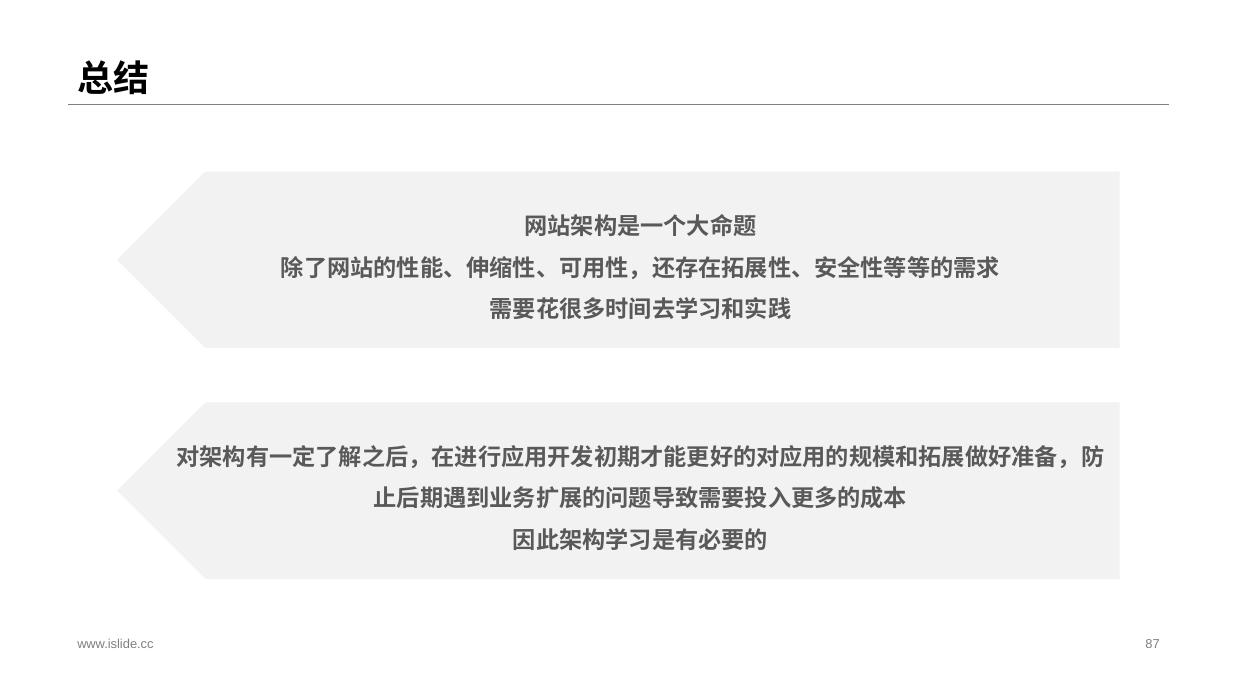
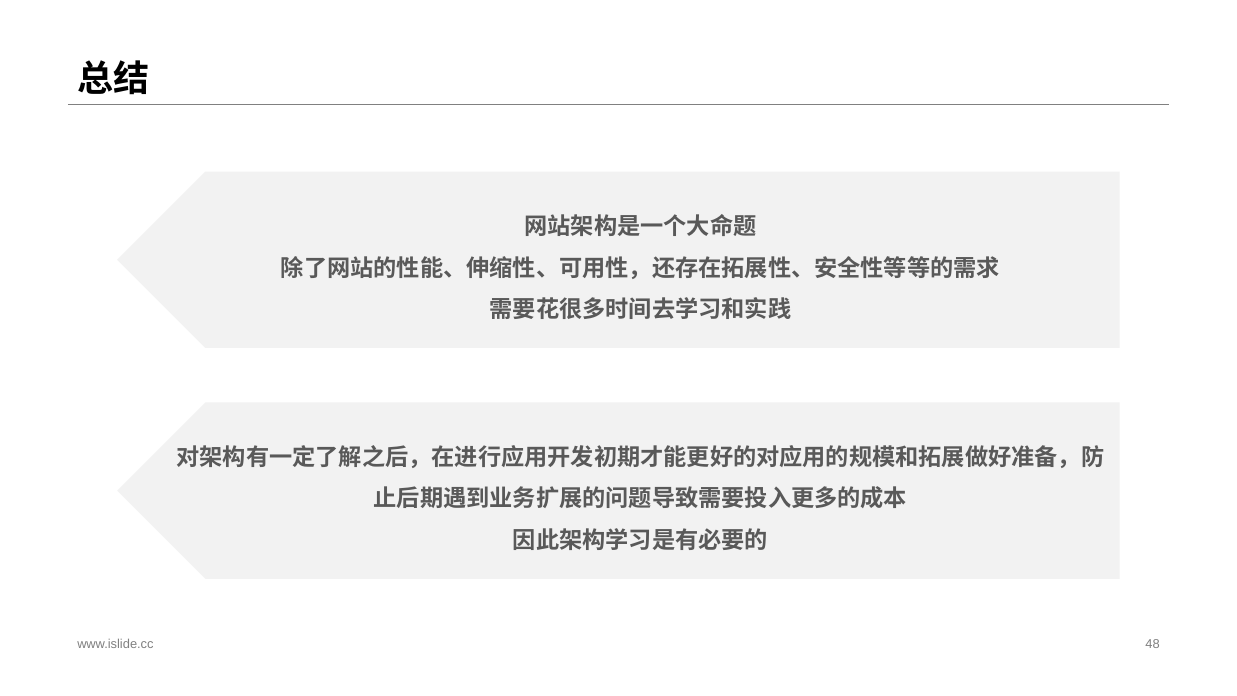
87: 87 -> 48
